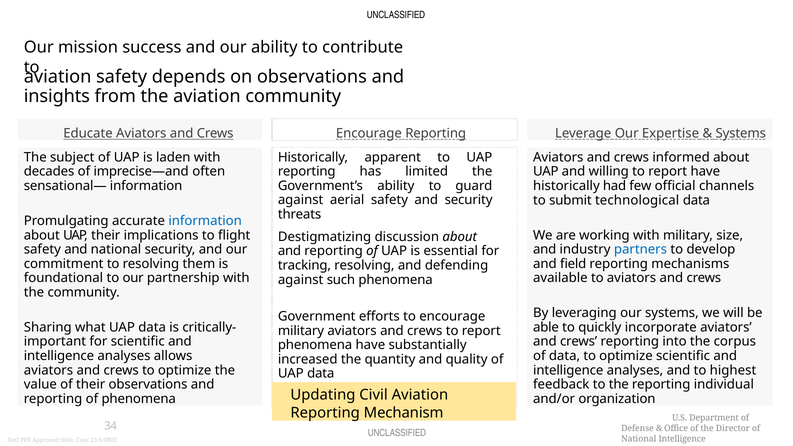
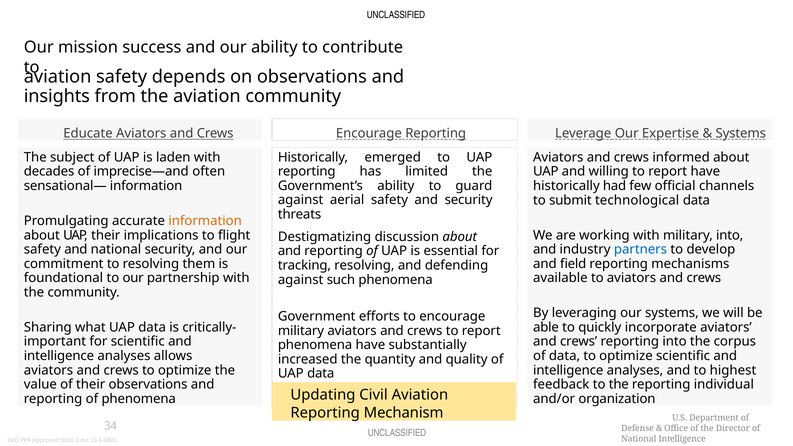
apparent: apparent -> emerged
information at (205, 221) colour: blue -> orange
military size: size -> into
